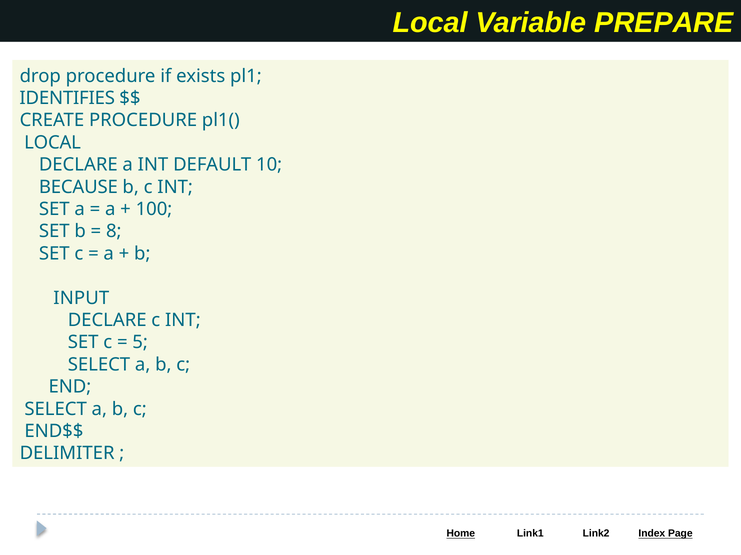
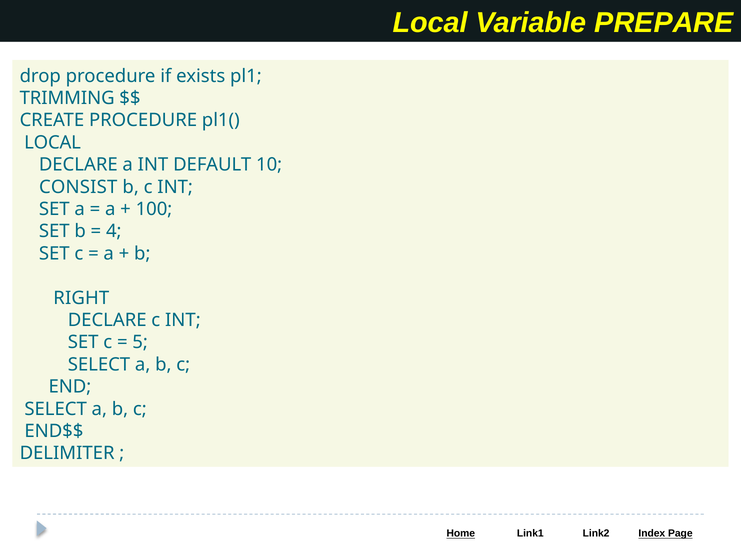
IDENTIFIES: IDENTIFIES -> TRIMMING
BECAUSE: BECAUSE -> CONSIST
8: 8 -> 4
INPUT: INPUT -> RIGHT
